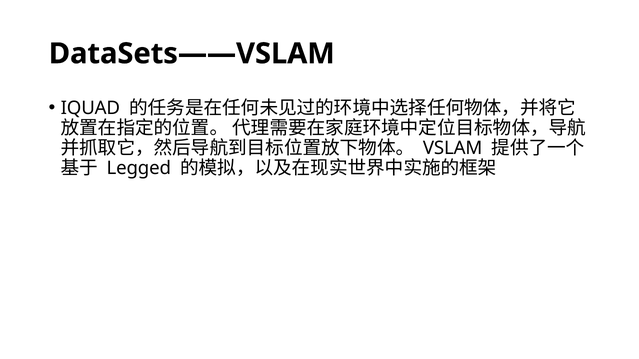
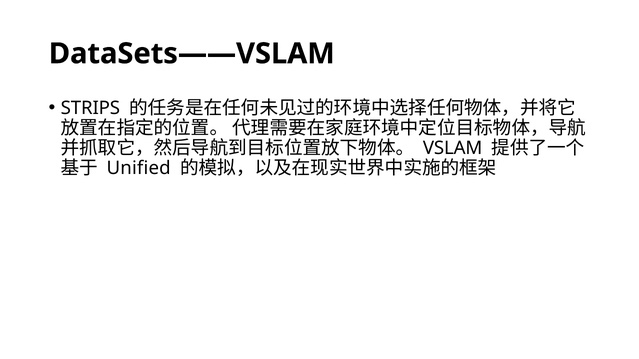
IQUAD: IQUAD -> STRIPS
Legged: Legged -> Unified
